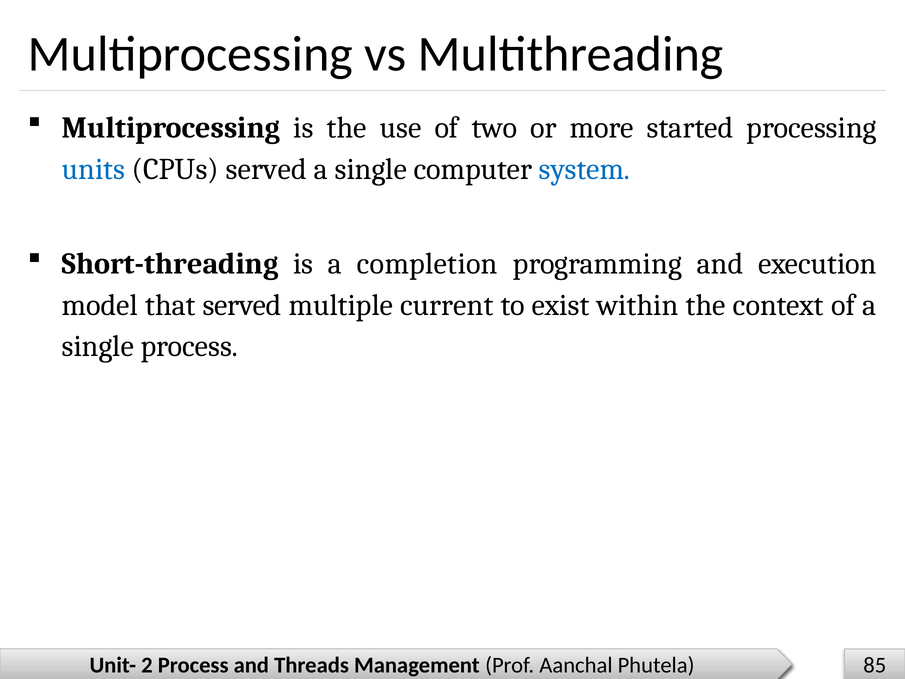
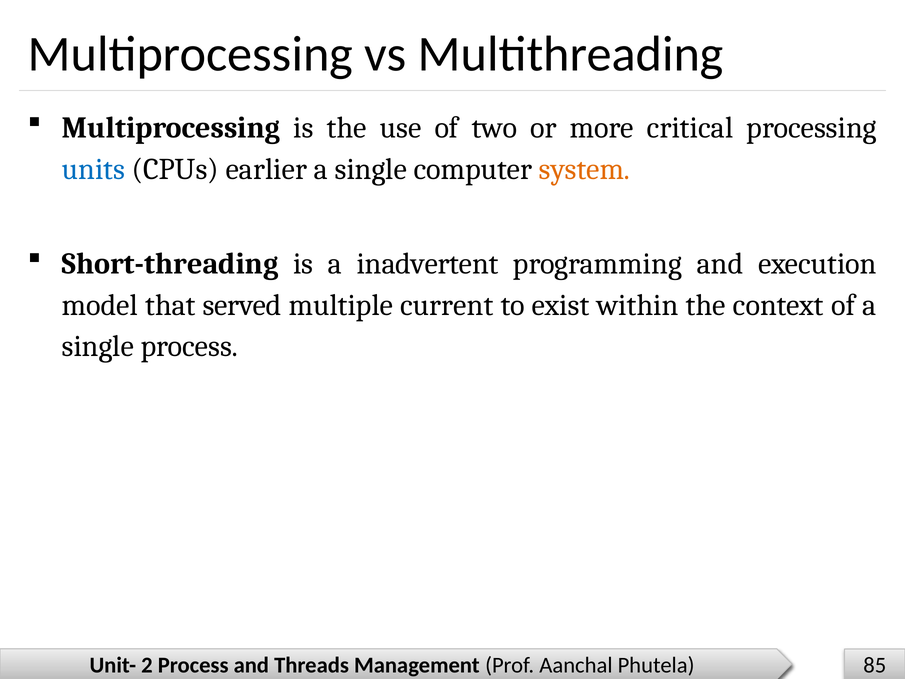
started: started -> critical
CPUs served: served -> earlier
system colour: blue -> orange
completion: completion -> inadvertent
